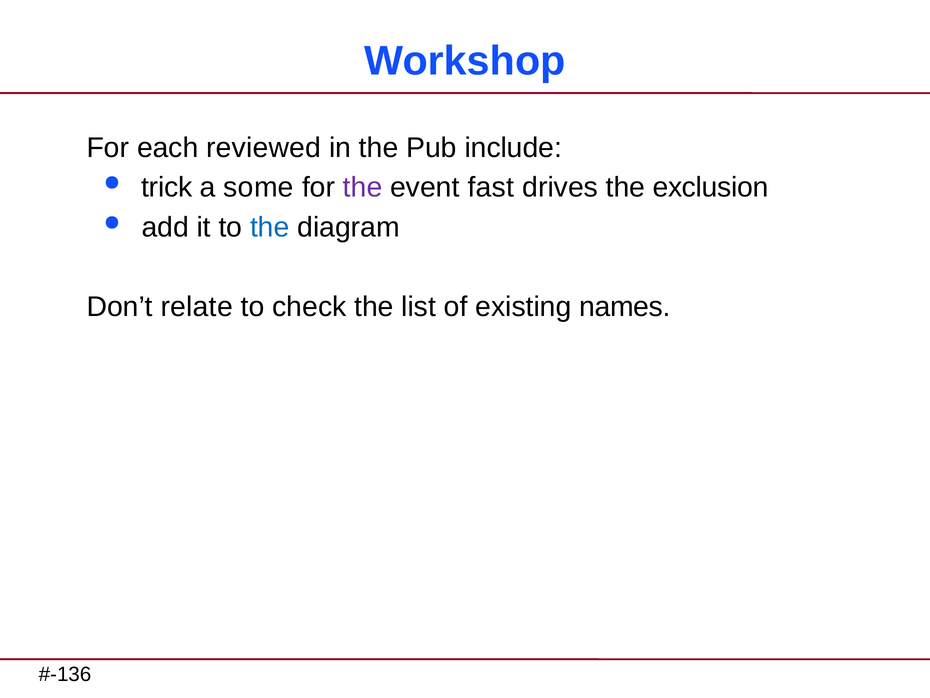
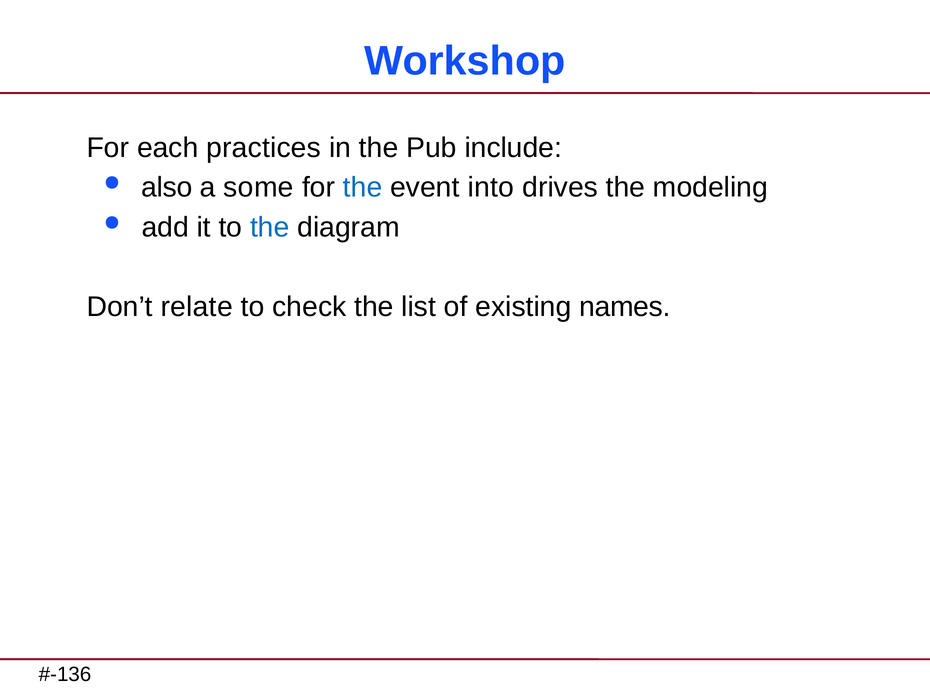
reviewed: reviewed -> practices
trick: trick -> also
the at (363, 187) colour: purple -> blue
fast: fast -> into
exclusion: exclusion -> modeling
